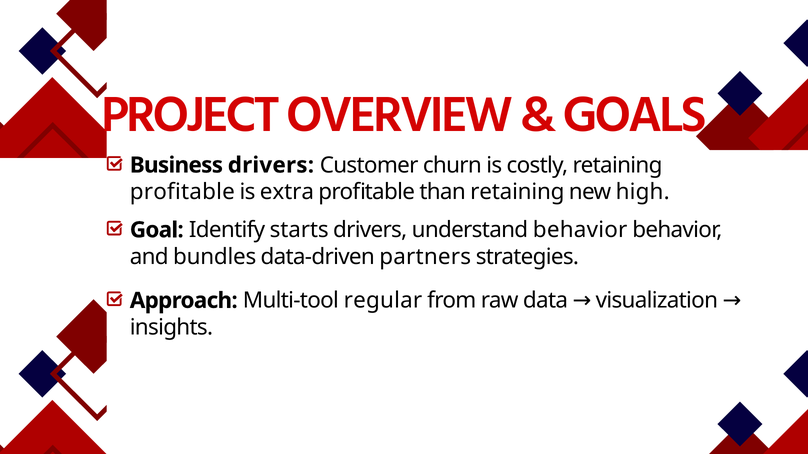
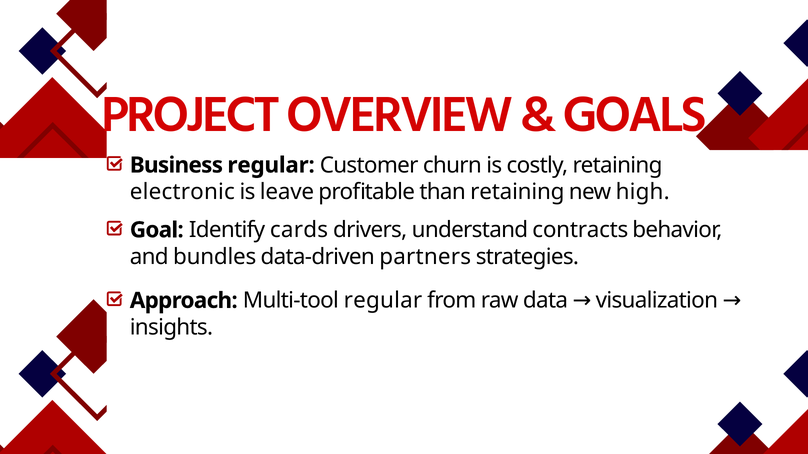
drivers at (271, 165): drivers -> regular
profitable at (182, 192): profitable -> electronic
extra: extra -> leave
starts: starts -> cards
understand behavior: behavior -> contracts
